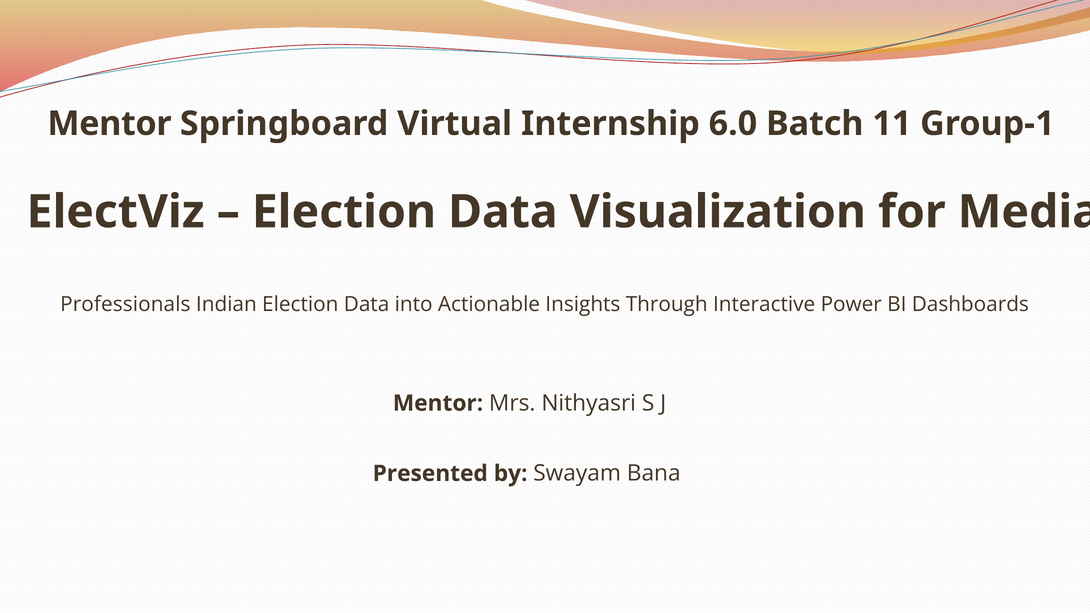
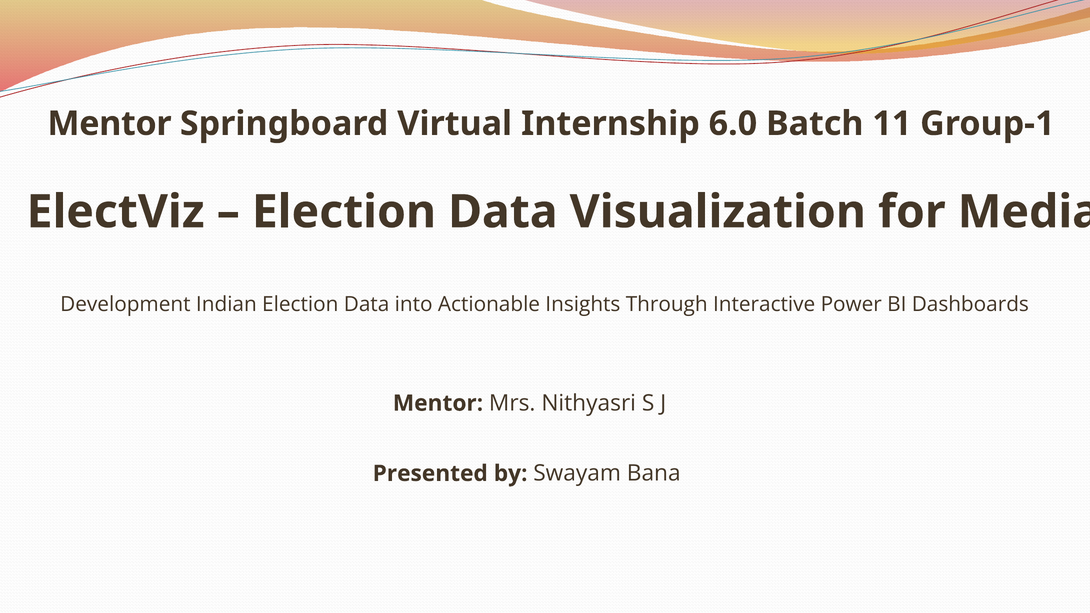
Professionals: Professionals -> Development
